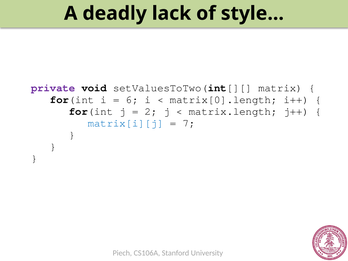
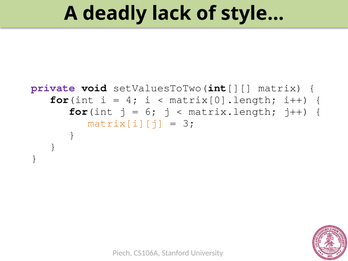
6: 6 -> 4
2: 2 -> 6
matrix[i][j colour: blue -> orange
7: 7 -> 3
